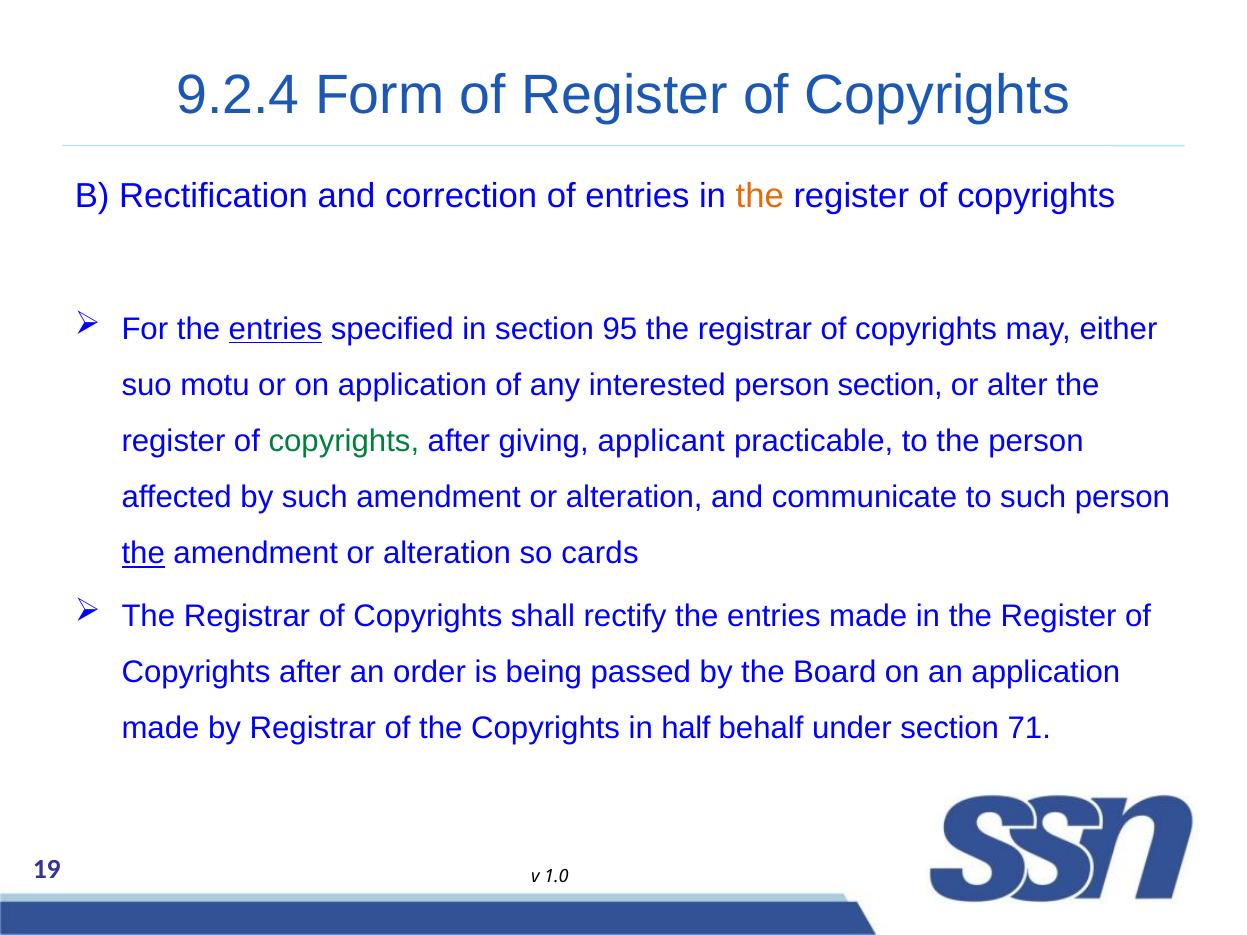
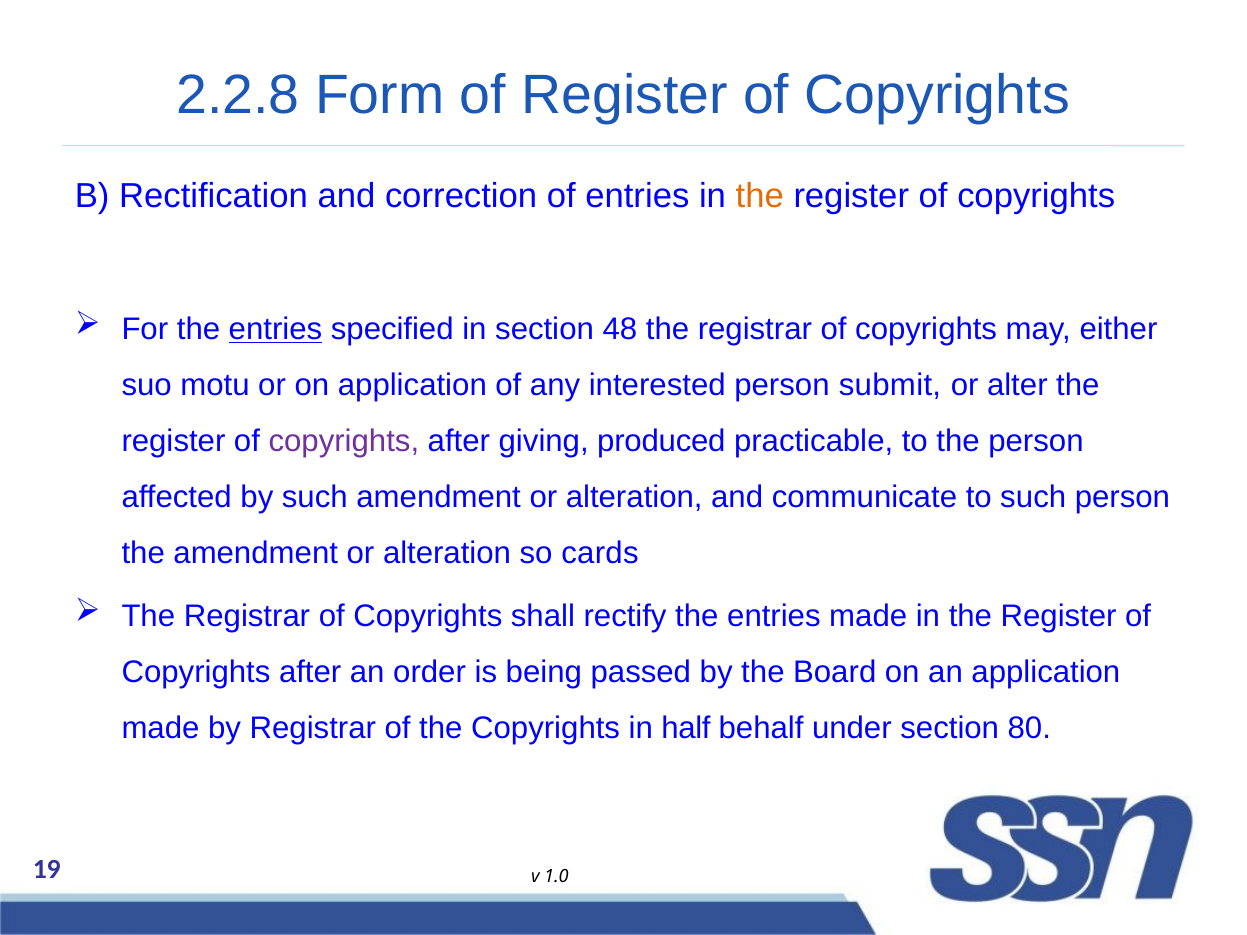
9.2.4: 9.2.4 -> 2.2.8
95: 95 -> 48
person section: section -> submit
copyrights at (344, 441) colour: green -> purple
applicant: applicant -> produced
the at (143, 554) underline: present -> none
71: 71 -> 80
